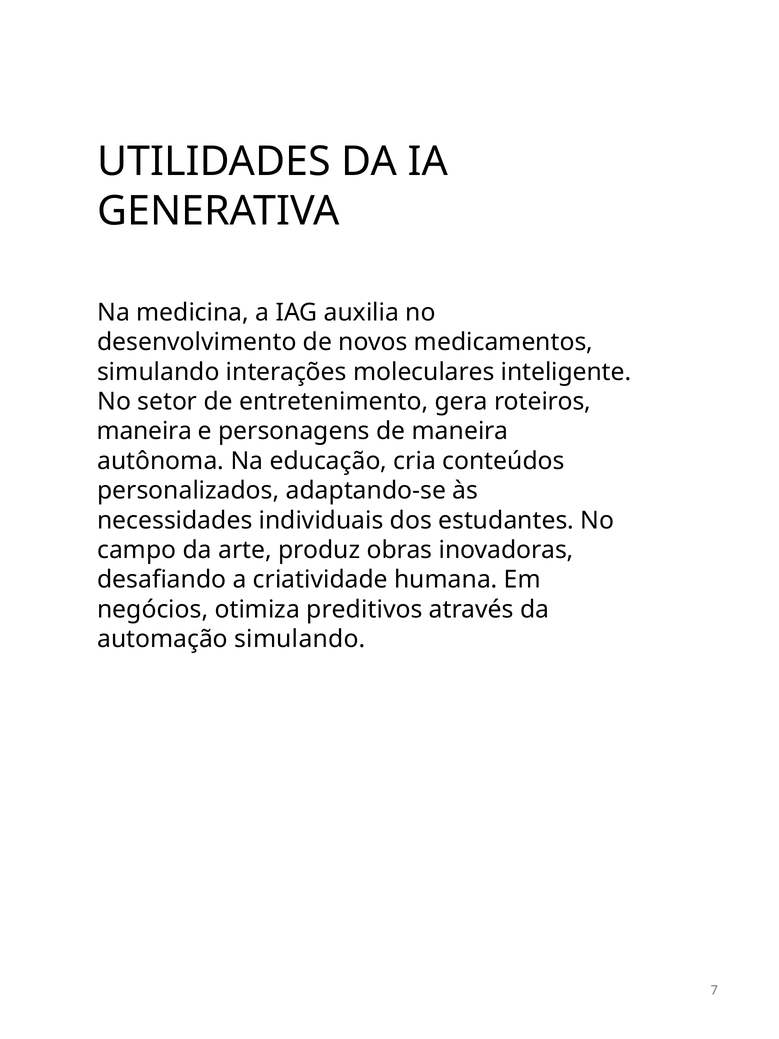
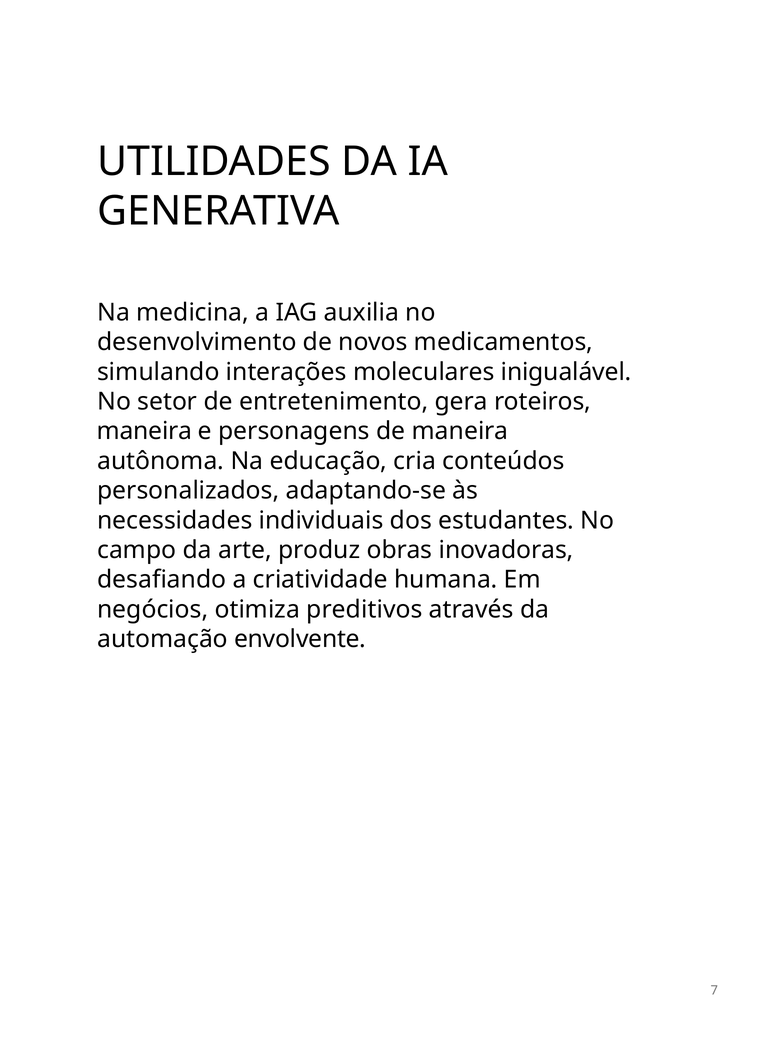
inteligente: inteligente -> inigualável
automação simulando: simulando -> envolvente
